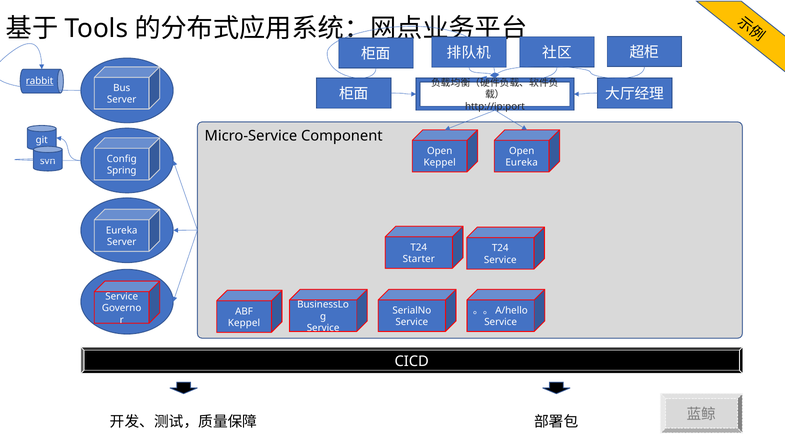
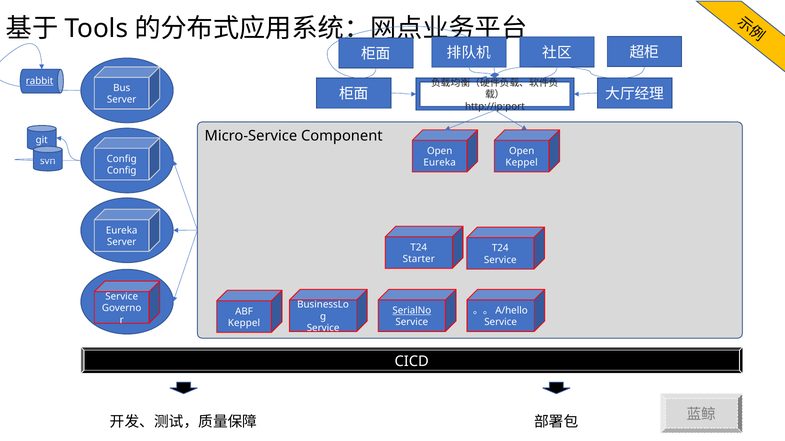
Keppel at (440, 163): Keppel -> Eureka
Eureka at (522, 163): Eureka -> Keppel
Spring at (122, 171): Spring -> Config
SerialNo underline: none -> present
